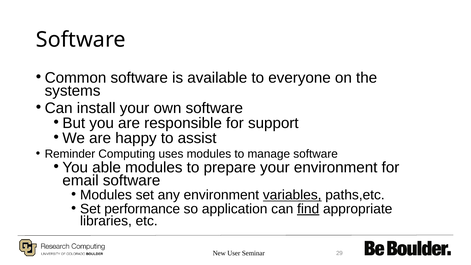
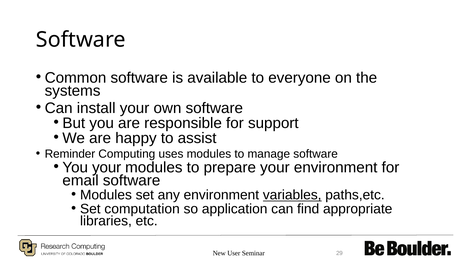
You able: able -> your
performance: performance -> computation
find underline: present -> none
